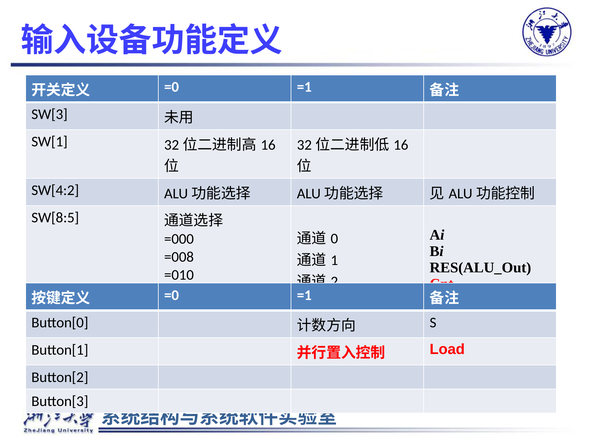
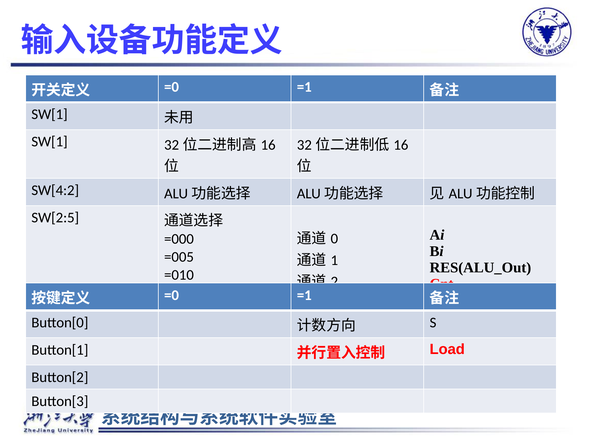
SW[3 at (50, 114): SW[3 -> SW[1
SW[8:5: SW[8:5 -> SW[2:5
=008: =008 -> =005
